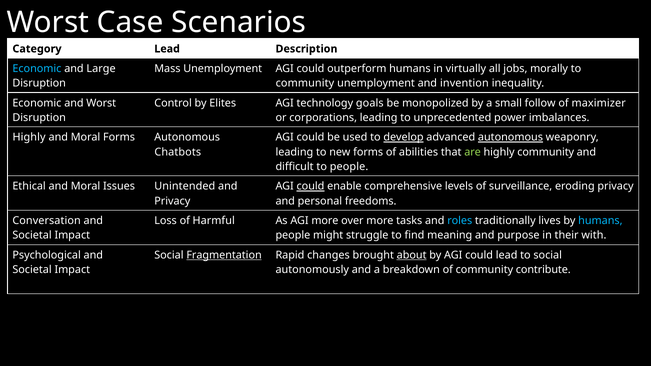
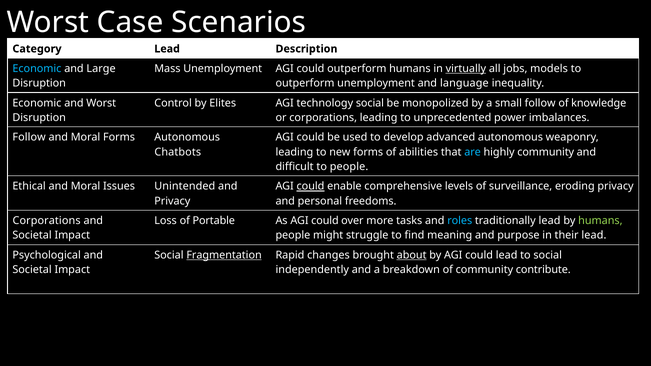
virtually underline: none -> present
morally: morally -> models
community at (305, 83): community -> outperform
invention: invention -> language
technology goals: goals -> social
maximizer: maximizer -> knowledge
Highly at (29, 137): Highly -> Follow
develop underline: present -> none
autonomous at (510, 137) underline: present -> none
are colour: light green -> light blue
Conversation at (47, 221): Conversation -> Corporations
Harmful: Harmful -> Portable
As AGI more: more -> could
traditionally lives: lives -> lead
humans at (600, 221) colour: light blue -> light green
their with: with -> lead
autonomously: autonomously -> independently
